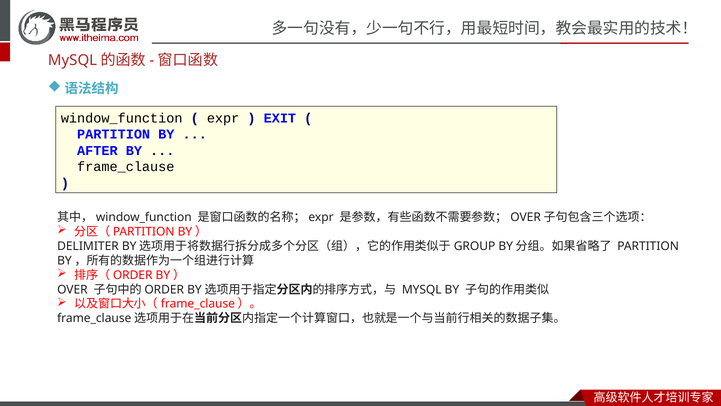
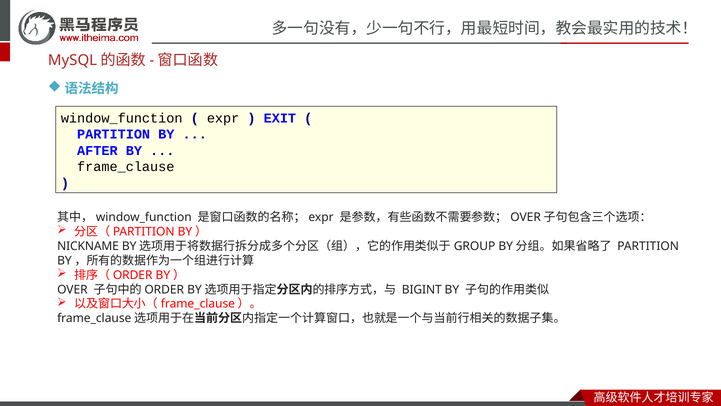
DELIMITER: DELIMITER -> NICKNAME
MYSQL at (422, 289): MYSQL -> BIGINT
